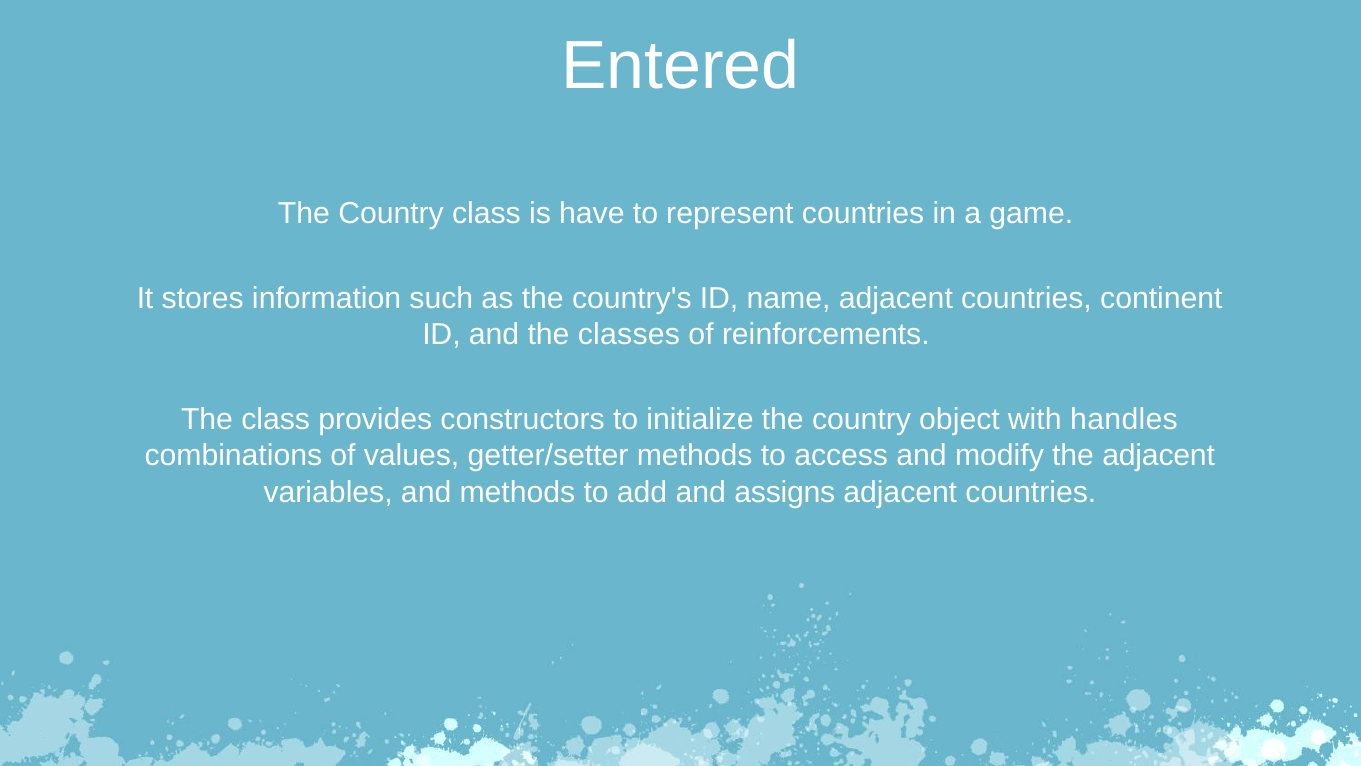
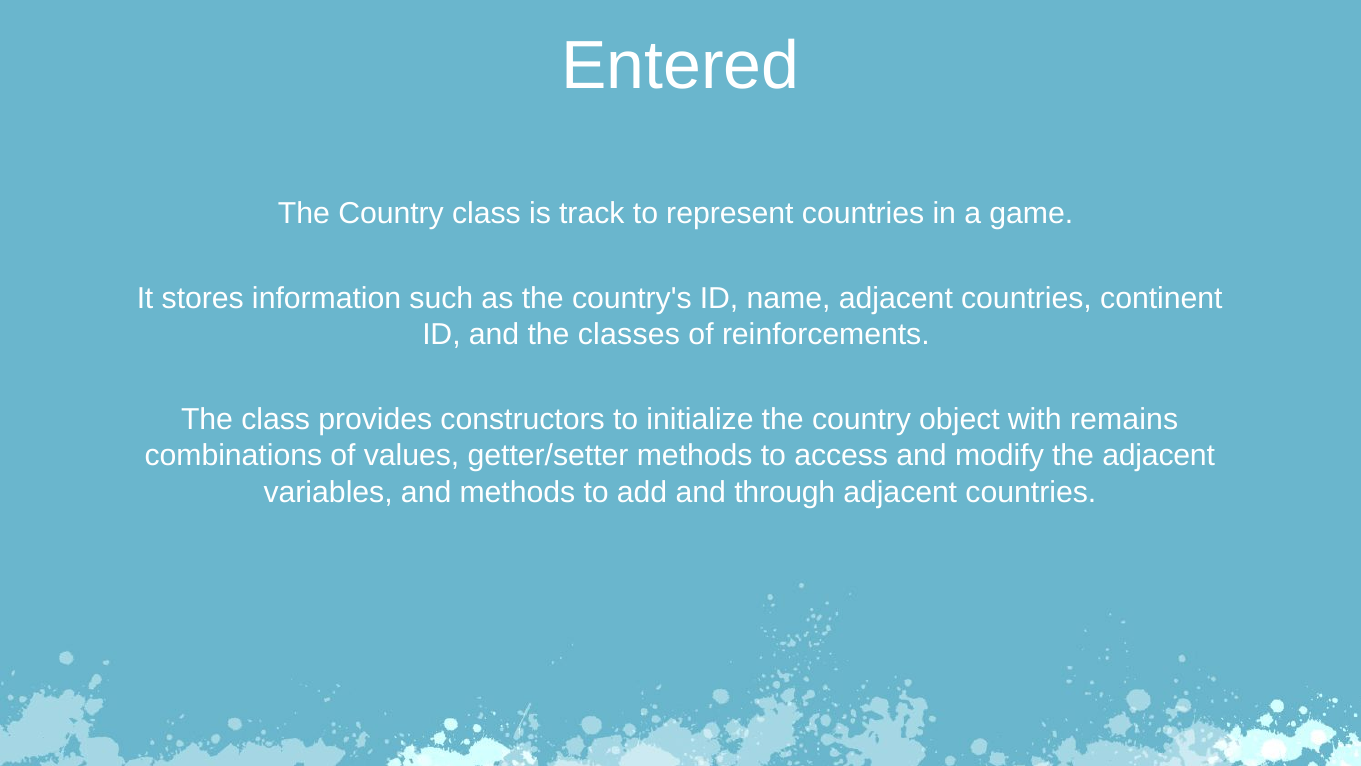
have: have -> track
handles: handles -> remains
assigns: assigns -> through
